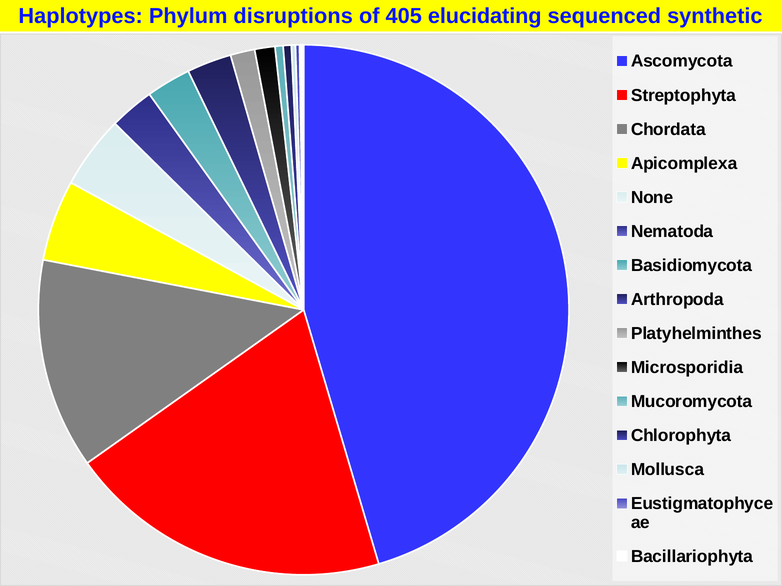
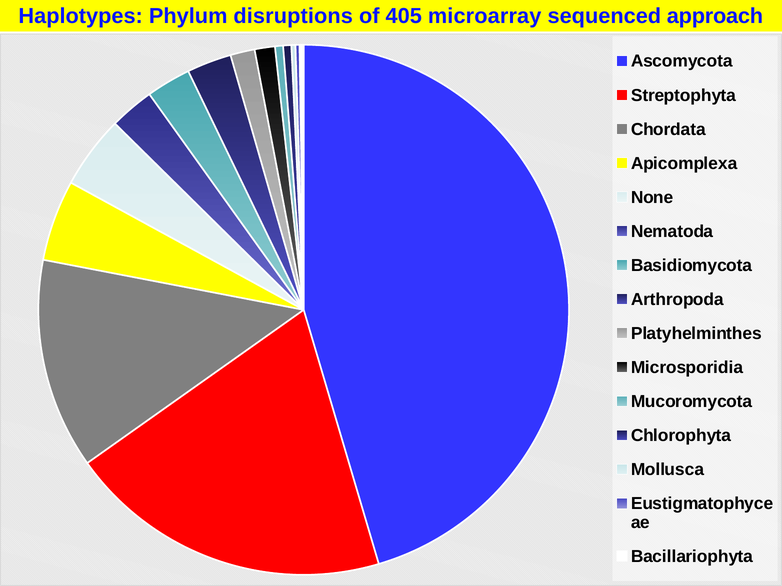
elucidating: elucidating -> microarray
synthetic: synthetic -> approach
